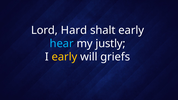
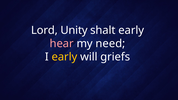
Hard: Hard -> Unity
hear colour: light blue -> pink
justly: justly -> need
